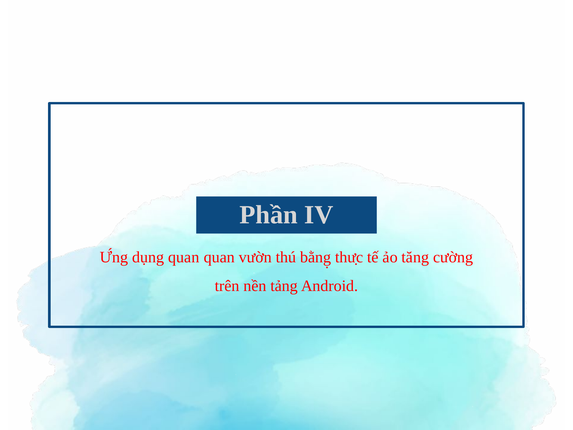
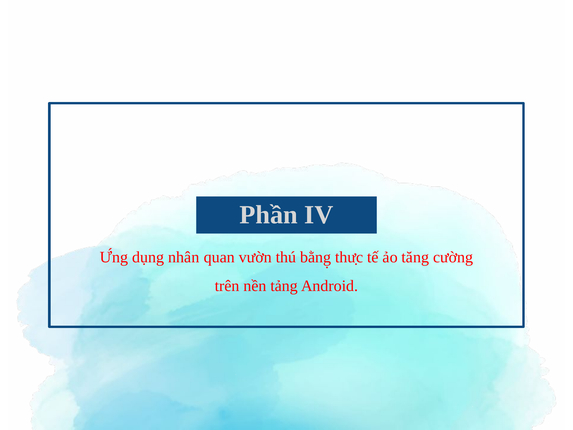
dụng quan: quan -> nhân
